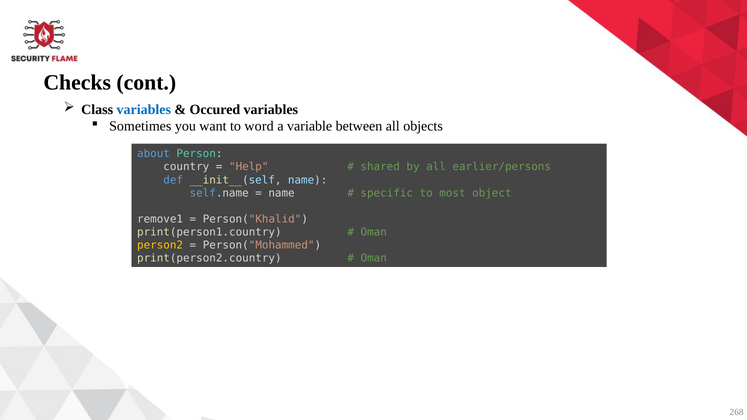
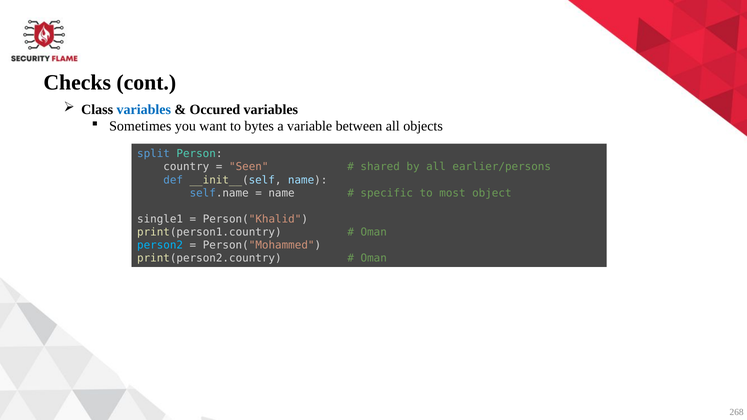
word: word -> bytes
about: about -> split
Help: Help -> Seen
remove1: remove1 -> single1
person2 colour: yellow -> light blue
